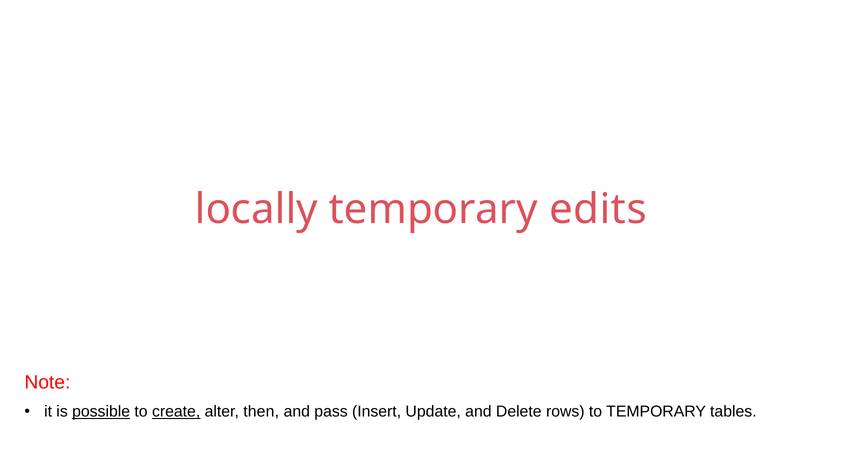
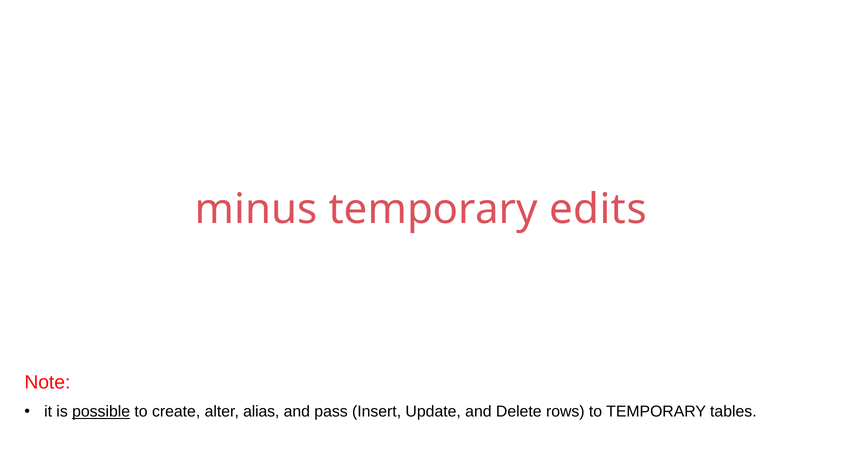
locally: locally -> minus
create underline: present -> none
then: then -> alias
